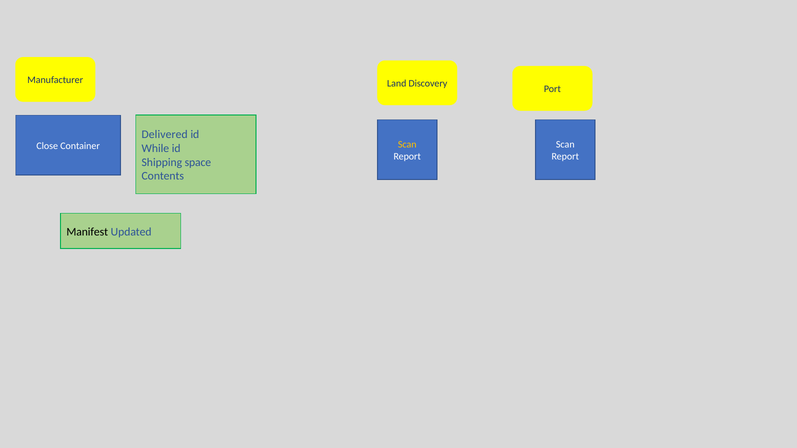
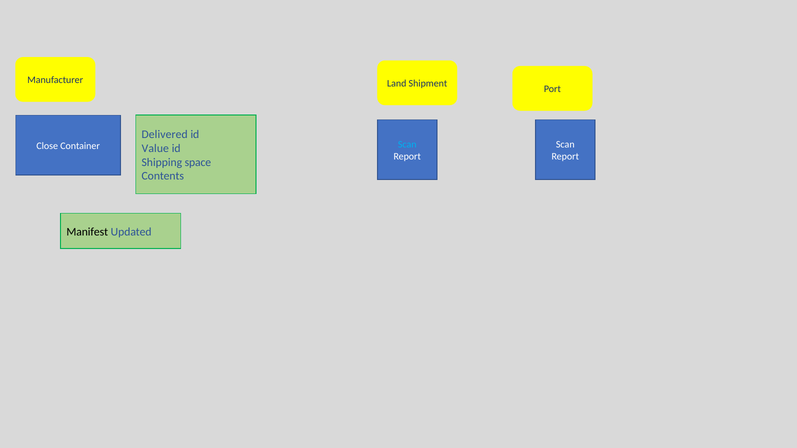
Discovery: Discovery -> Shipment
Scan at (407, 144) colour: yellow -> light blue
While: While -> Value
